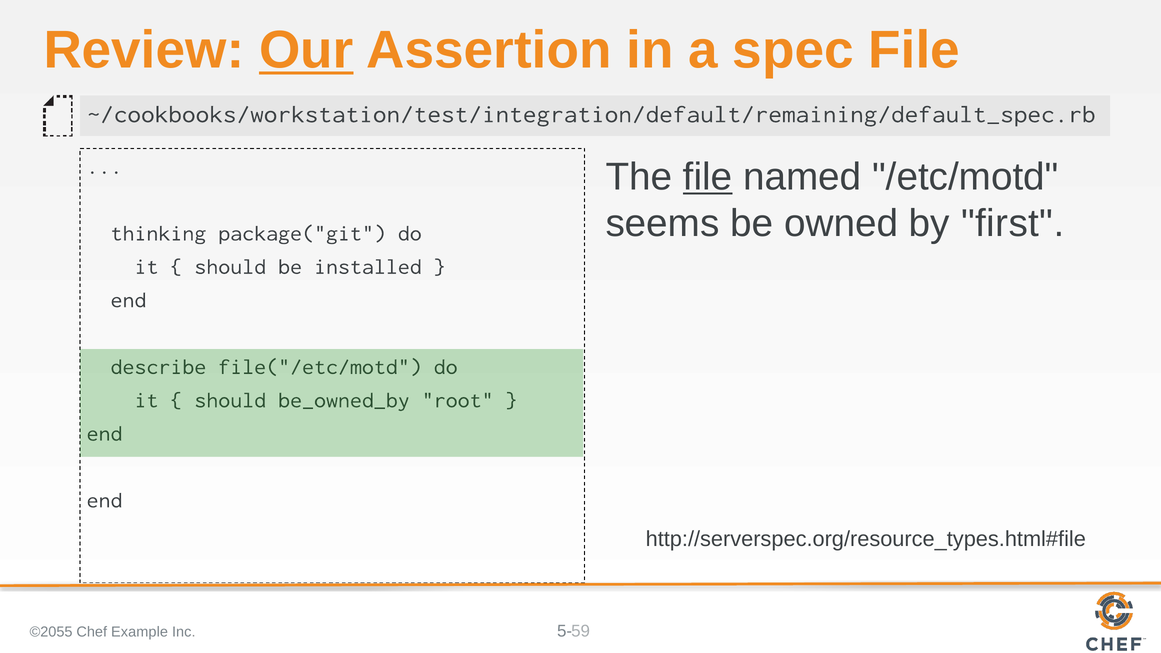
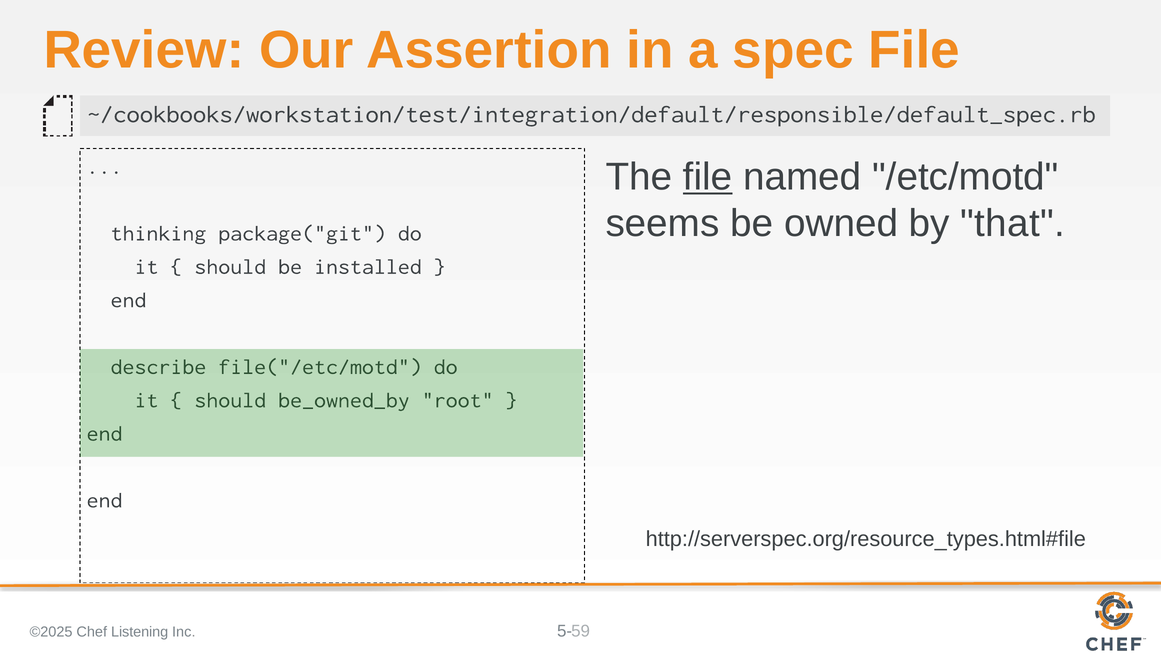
Our underline: present -> none
~/cookbooks/workstation/test/integration/default/remaining/default_spec.rb: ~/cookbooks/workstation/test/integration/default/remaining/default_spec.rb -> ~/cookbooks/workstation/test/integration/default/responsible/default_spec.rb
first: first -> that
©2055: ©2055 -> ©2025
Example: Example -> Listening
